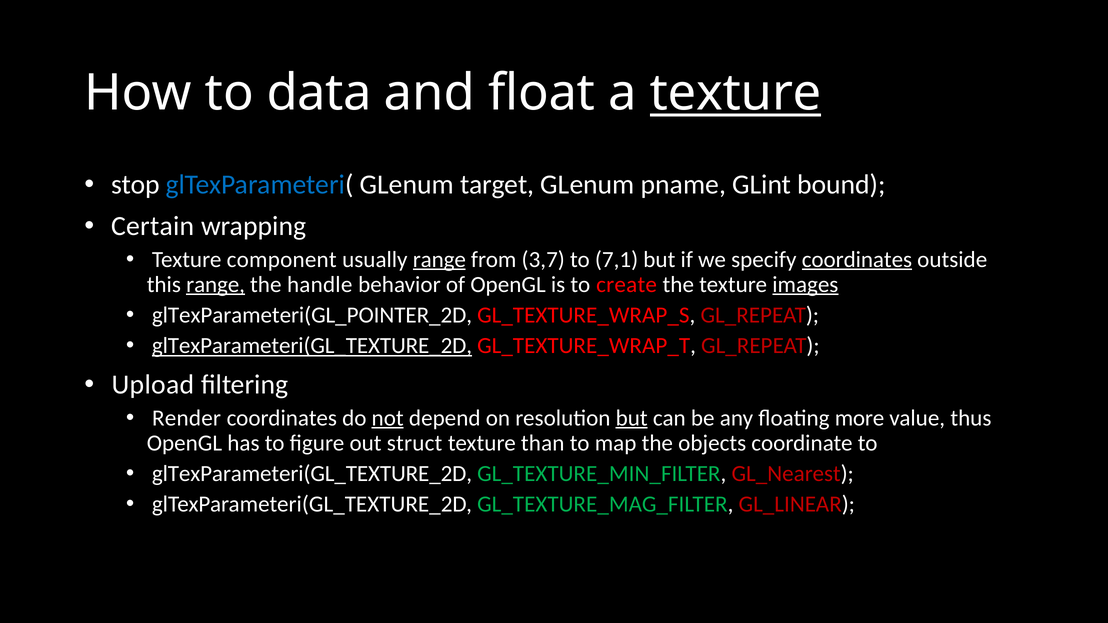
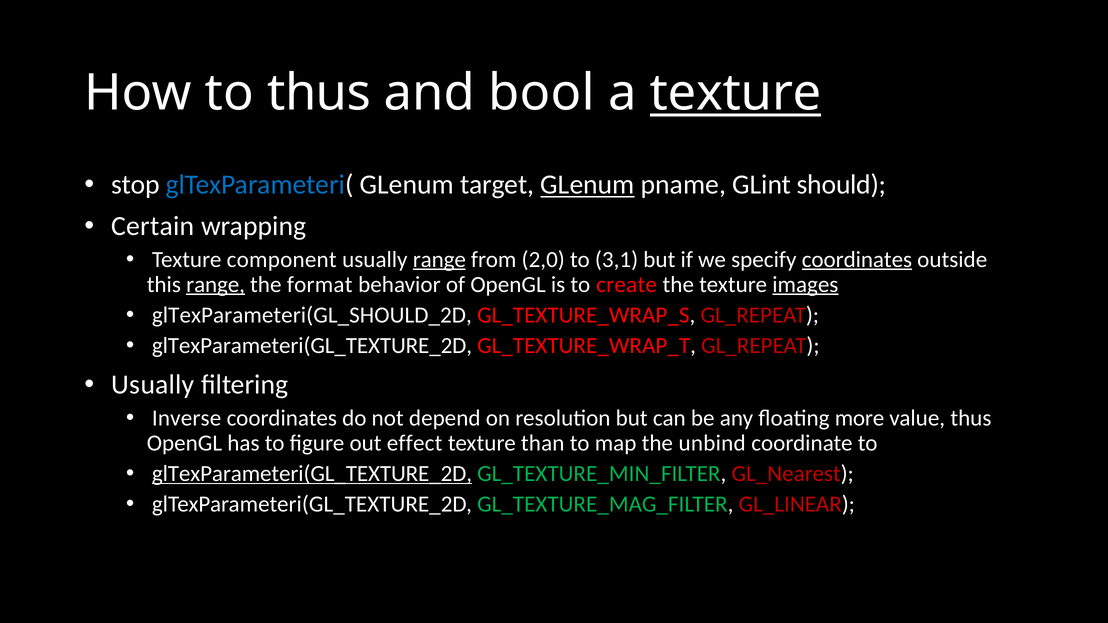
to data: data -> thus
float: float -> bool
GLenum at (588, 185) underline: none -> present
bound: bound -> should
3,7: 3,7 -> 2,0
7,1: 7,1 -> 3,1
handle: handle -> format
glTexParameteri(GL_POINTER_2D: glTexParameteri(GL_POINTER_2D -> glTexParameteri(GL_SHOULD_2D
glTexParameteri(GL_TEXTURE_2D at (312, 346) underline: present -> none
Upload at (153, 385): Upload -> Usually
Render: Render -> Inverse
not underline: present -> none
but at (632, 418) underline: present -> none
struct: struct -> effect
objects: objects -> unbind
glTexParameteri(GL_TEXTURE_2D at (312, 474) underline: none -> present
